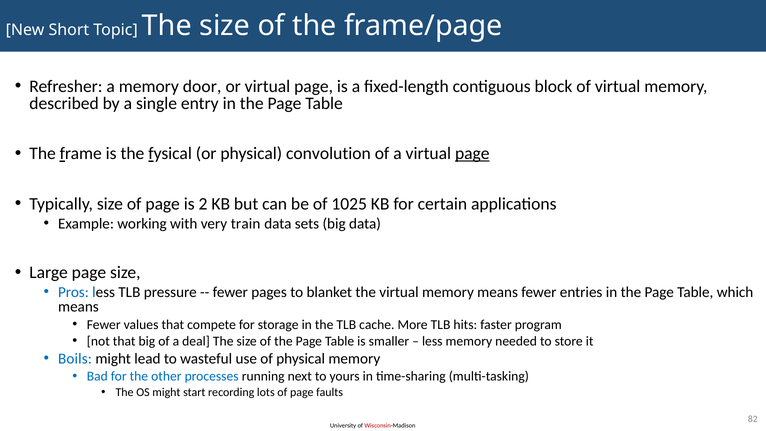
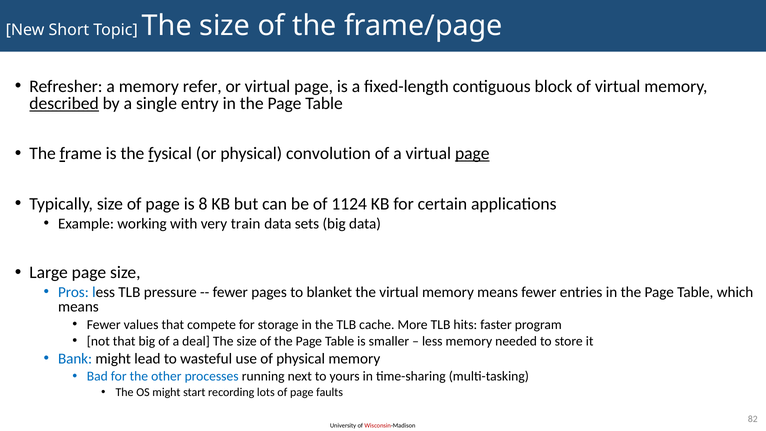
door: door -> refer
described underline: none -> present
2: 2 -> 8
1025: 1025 -> 1124
Boils: Boils -> Bank
